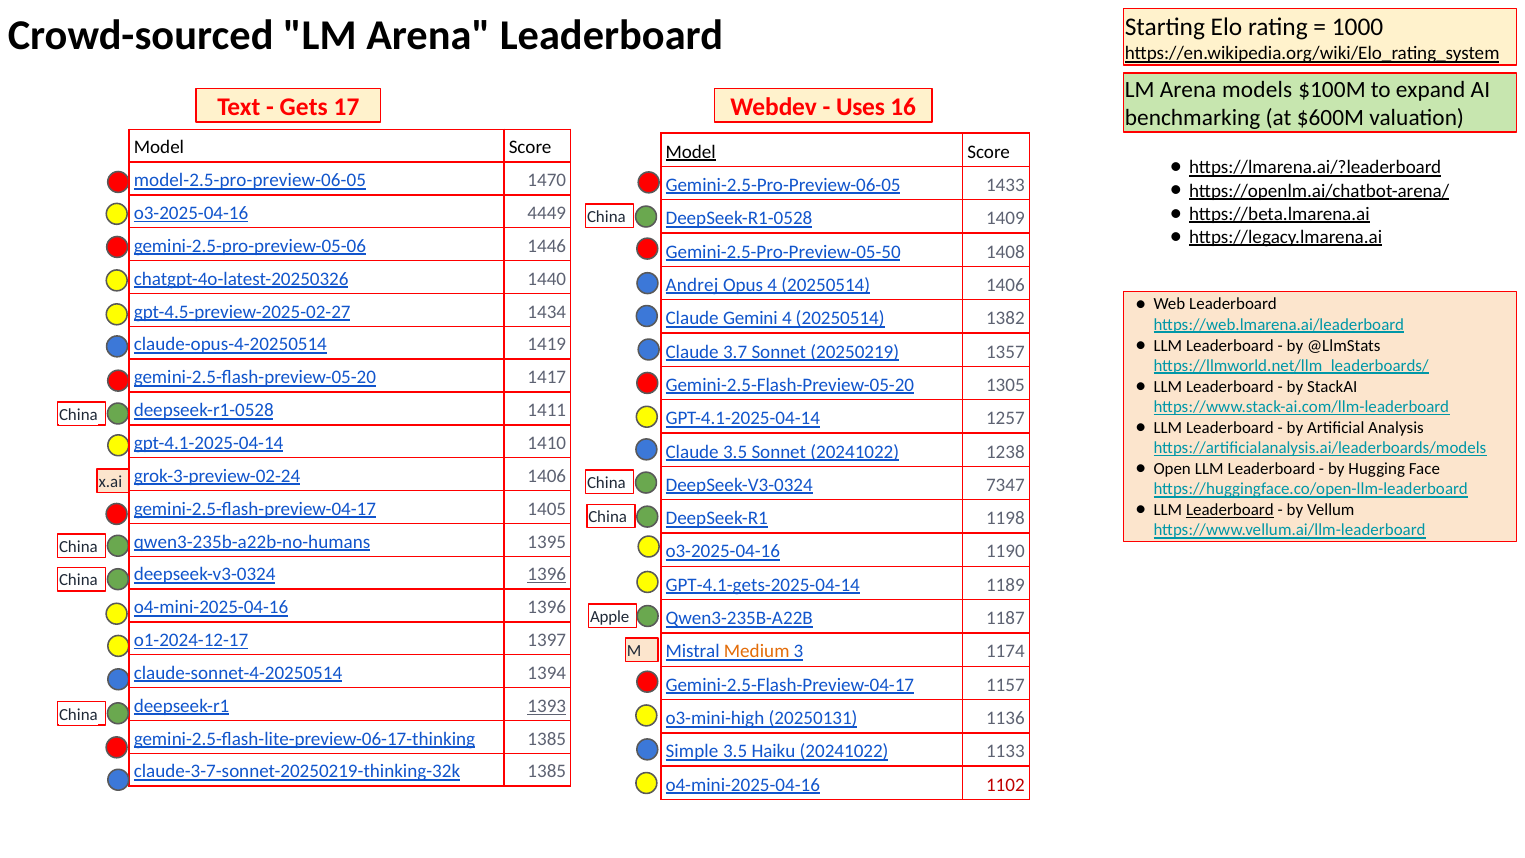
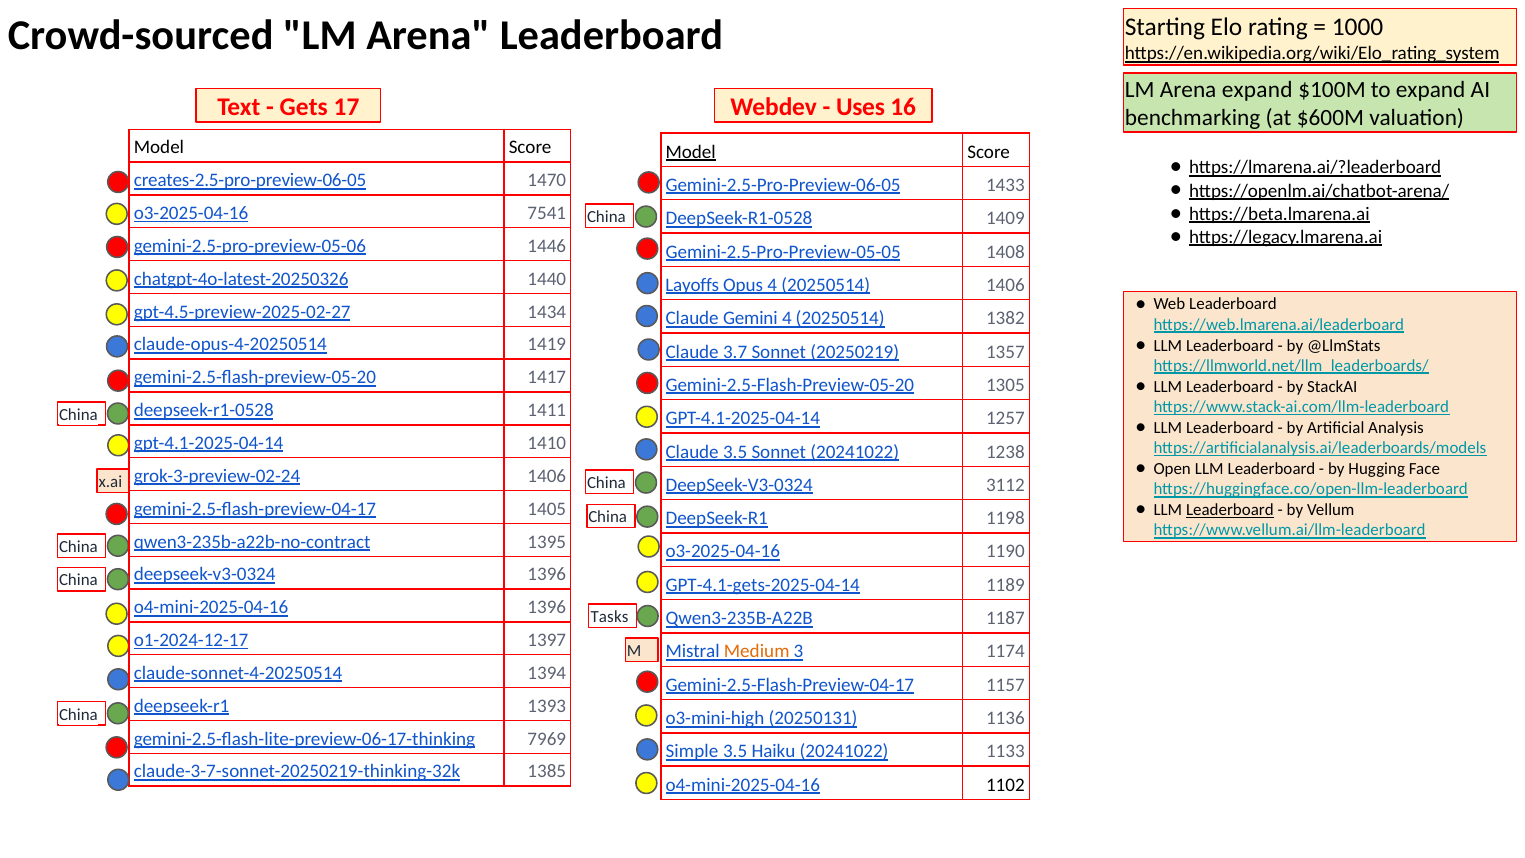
Arena models: models -> expand
model-2.5-pro-preview-06-05: model-2.5-pro-preview-06-05 -> creates-2.5-pro-preview-06-05
4449: 4449 -> 7541
Gemini-2.5-Pro-Preview-05-50: Gemini-2.5-Pro-Preview-05-50 -> Gemini-2.5-Pro-Preview-05-05
Andrej: Andrej -> Layoffs
7347: 7347 -> 3112
qwen3-235b-a22b-no-humans: qwen3-235b-a22b-no-humans -> qwen3-235b-a22b-no-contract
1396 at (547, 574) underline: present -> none
Apple: Apple -> Tasks
1393 underline: present -> none
gemini-2.5-flash-lite-preview-06-17-thinking 1385: 1385 -> 7969
1102 colour: red -> black
